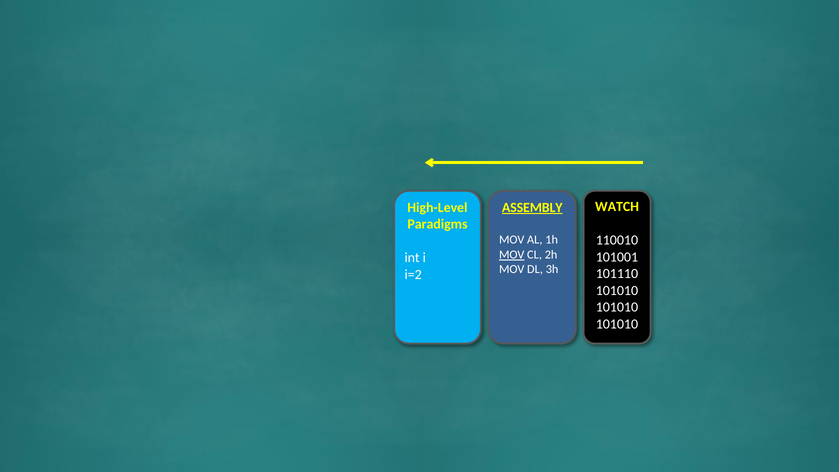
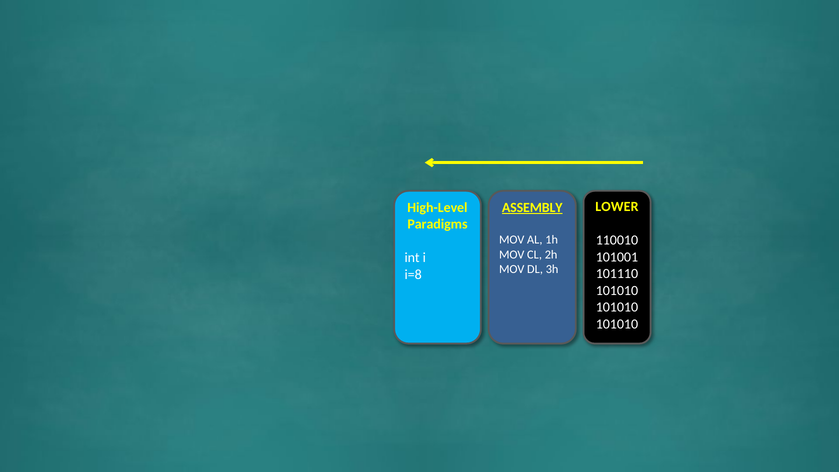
WATCH: WATCH -> LOWER
MOV at (512, 255) underline: present -> none
i=2: i=2 -> i=8
